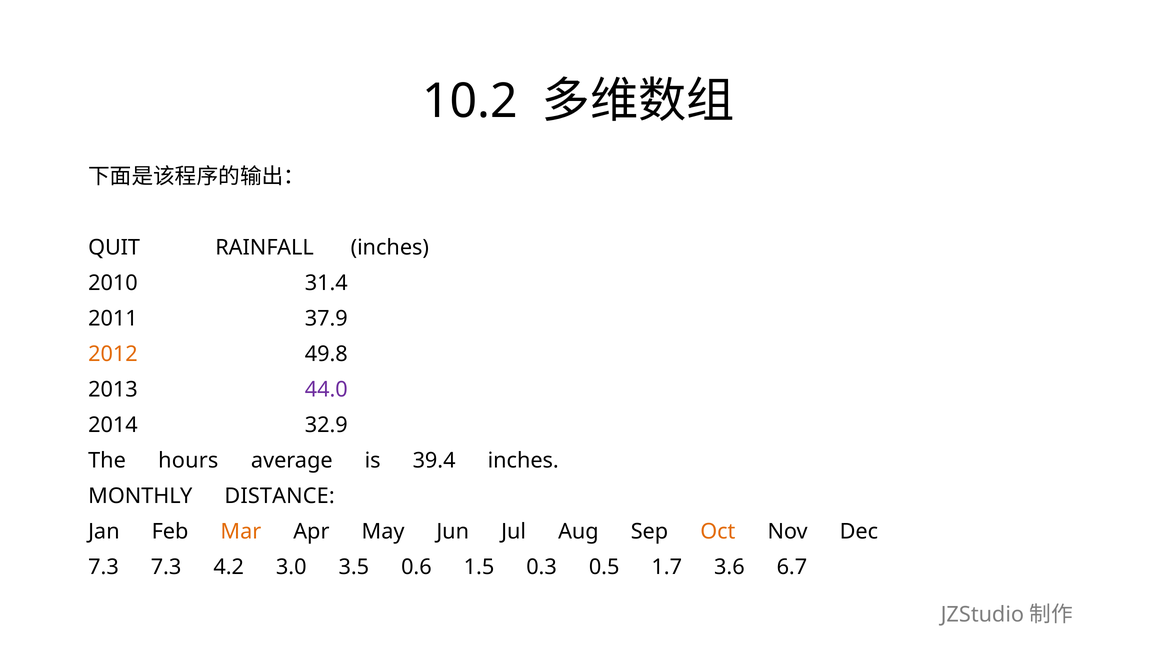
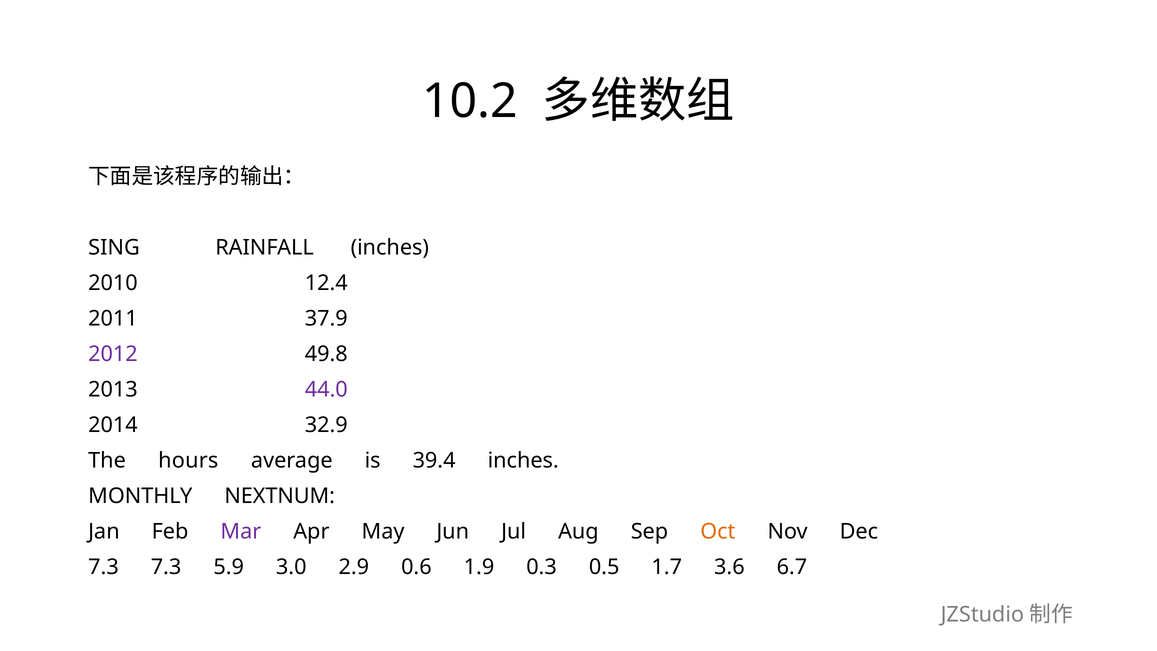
QUIT: QUIT -> SING
31.4: 31.4 -> 12.4
2012 colour: orange -> purple
DISTANCE: DISTANCE -> NEXTNUM
Mar colour: orange -> purple
4.2: 4.2 -> 5.9
3.5: 3.5 -> 2.9
1.5: 1.5 -> 1.9
